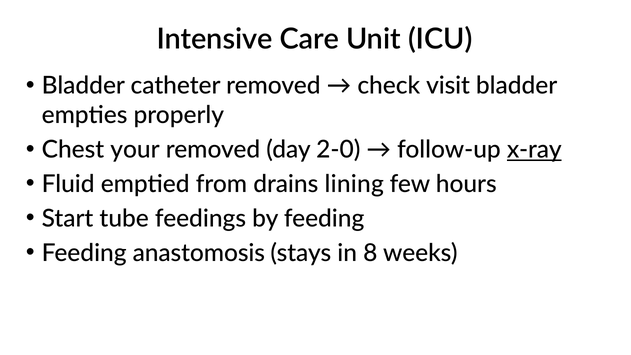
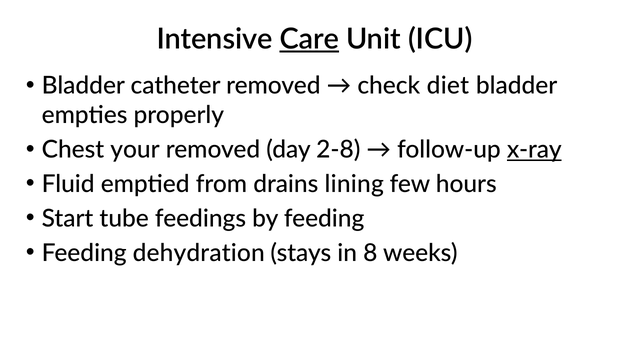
Care underline: none -> present
visit: visit -> diet
2-0: 2-0 -> 2-8
anastomosis: anastomosis -> dehydration
